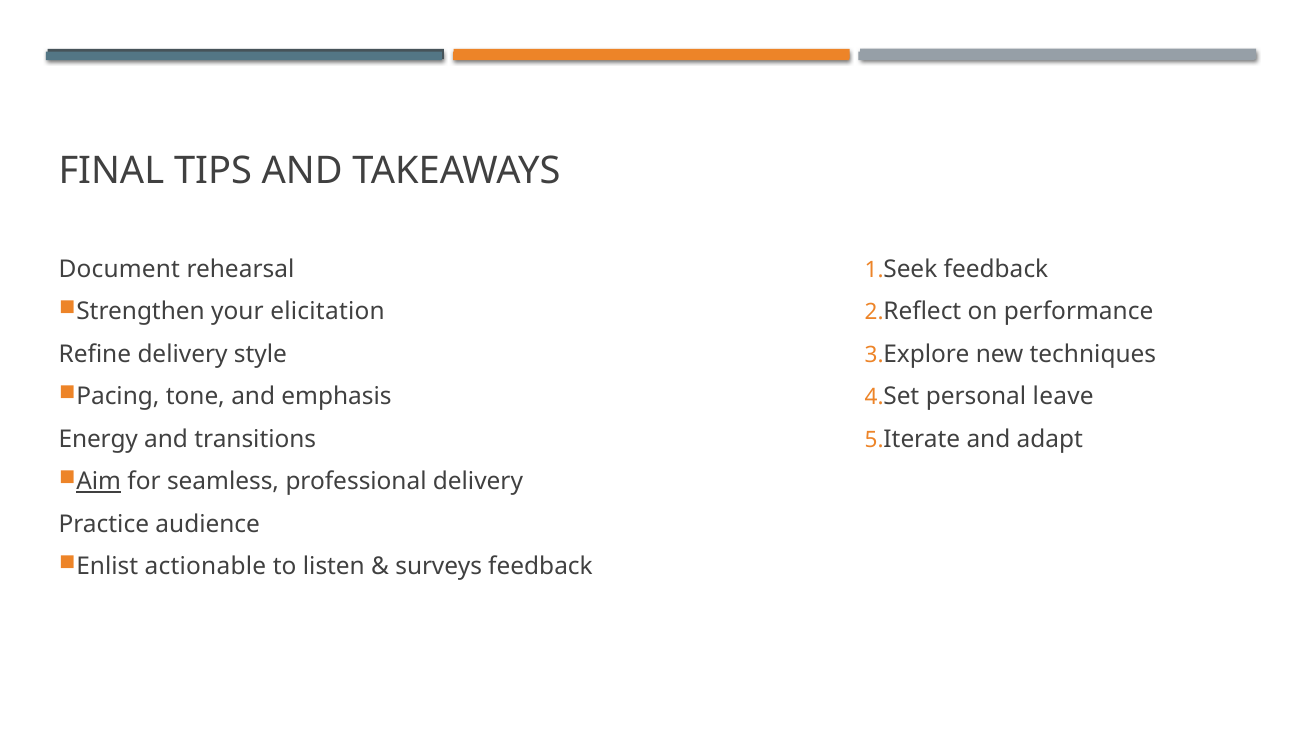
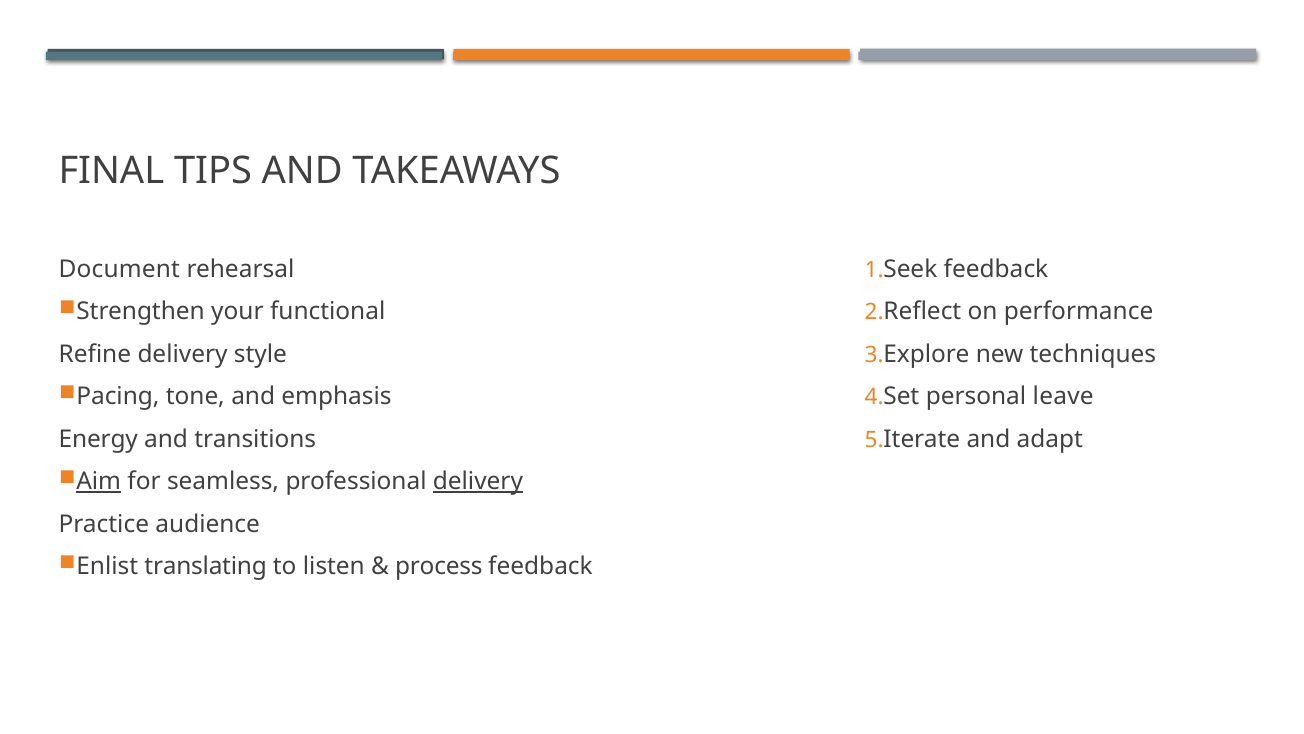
elicitation: elicitation -> functional
delivery at (478, 481) underline: none -> present
actionable: actionable -> translating
surveys: surveys -> process
